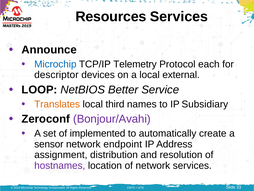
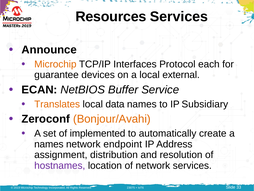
Microchip at (55, 64) colour: blue -> orange
Telemetry: Telemetry -> Interfaces
descriptor: descriptor -> guarantee
LOOP: LOOP -> ECAN
Better: Better -> Buffer
third: third -> data
Bonjour/Avahi colour: purple -> orange
sensor at (49, 144): sensor -> names
